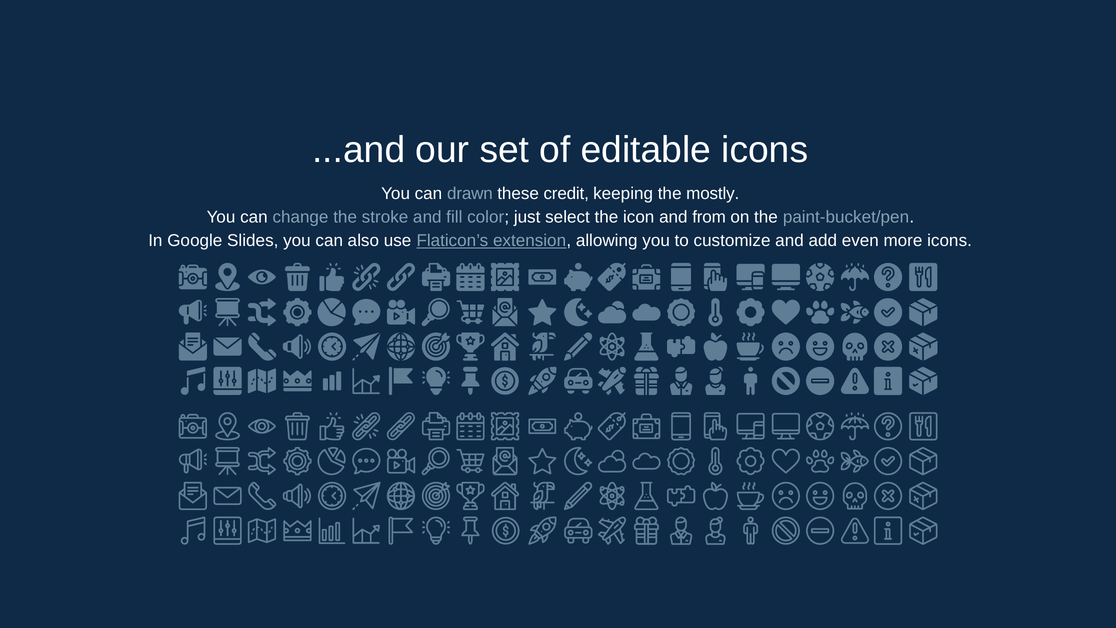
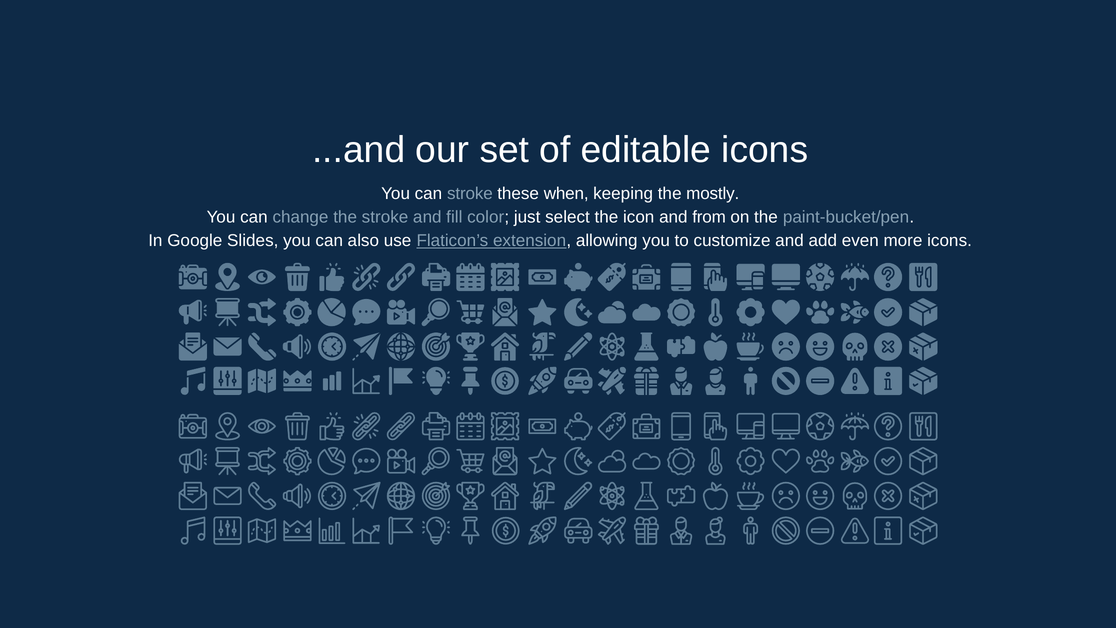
can drawn: drawn -> stroke
credit: credit -> when
